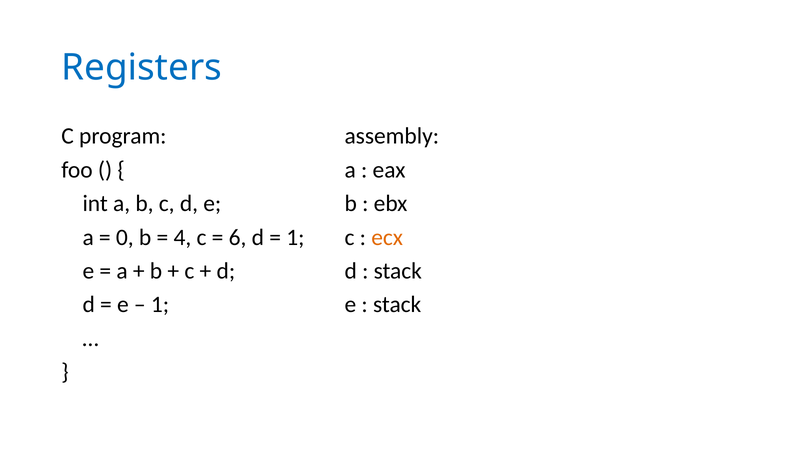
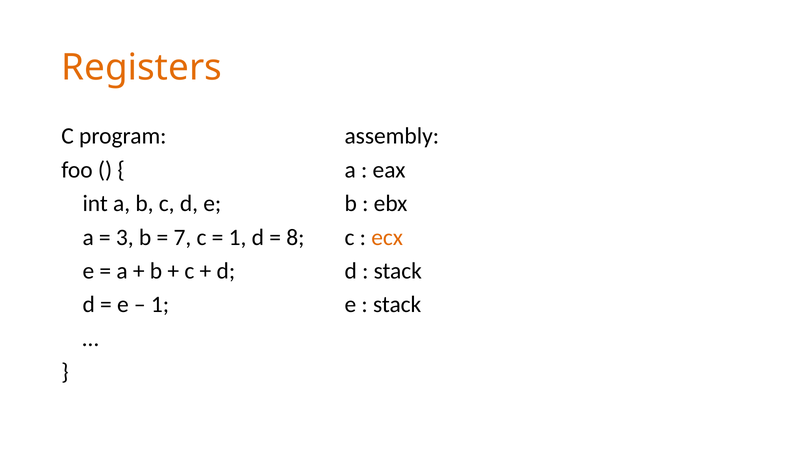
Registers colour: blue -> orange
0: 0 -> 3
4: 4 -> 7
6 at (238, 237): 6 -> 1
1 at (295, 237): 1 -> 8
